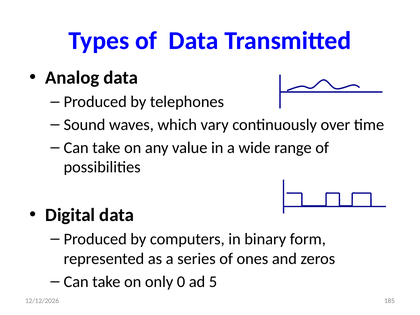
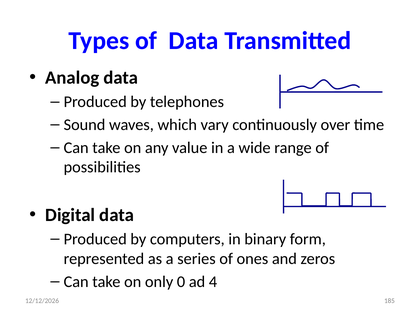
5: 5 -> 4
